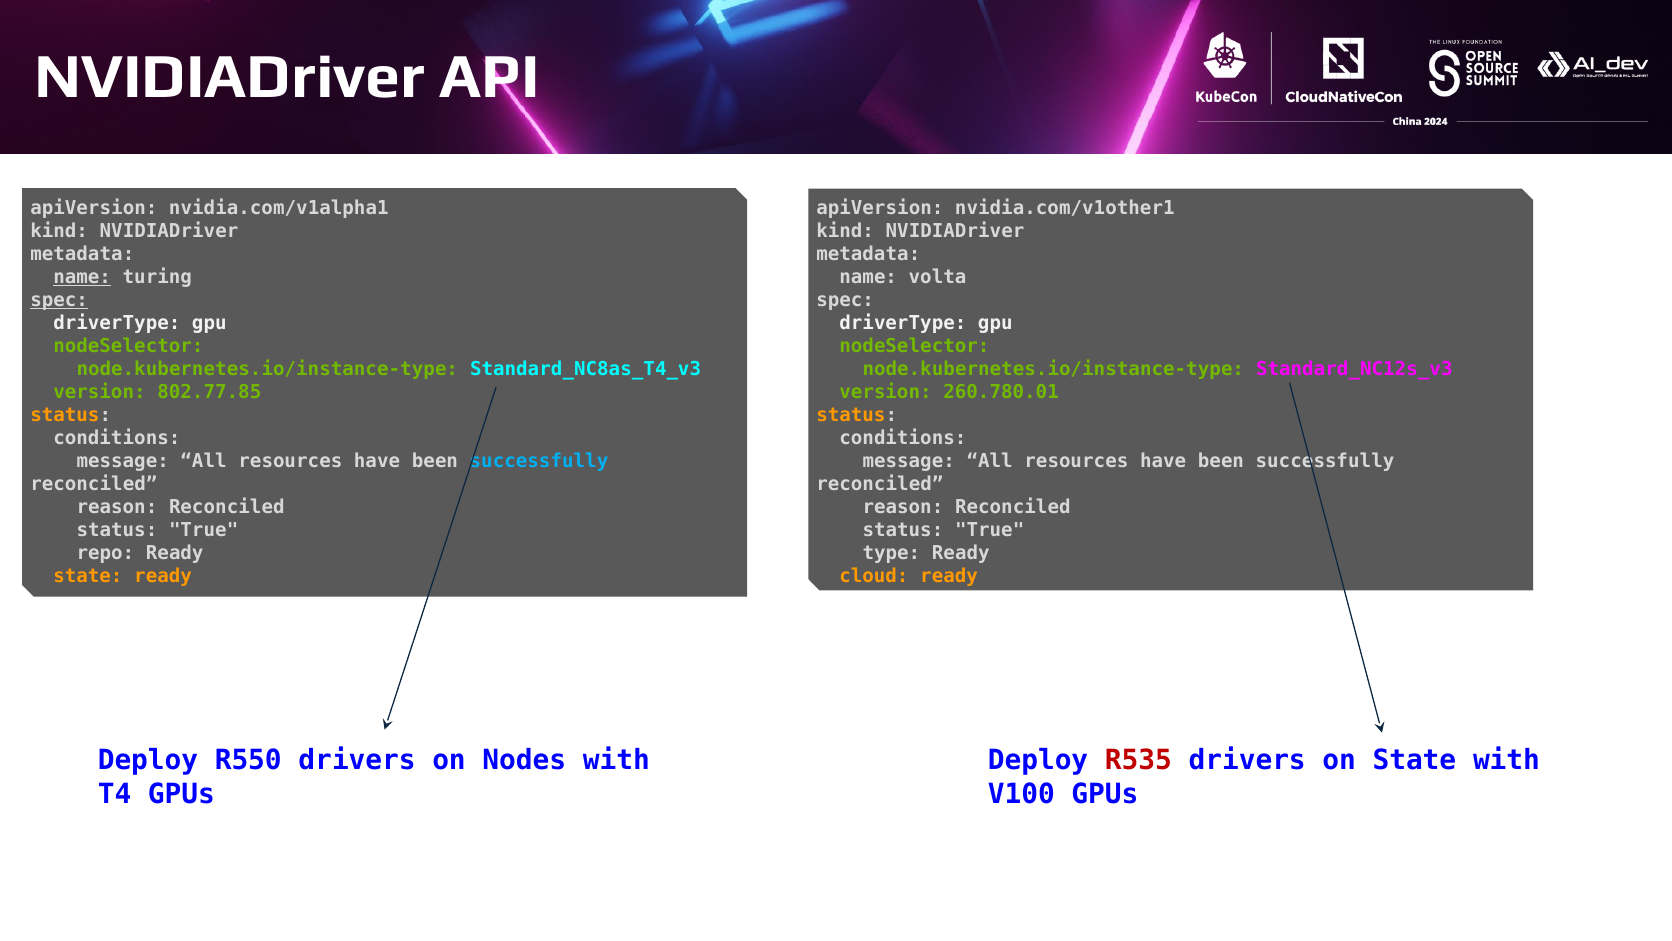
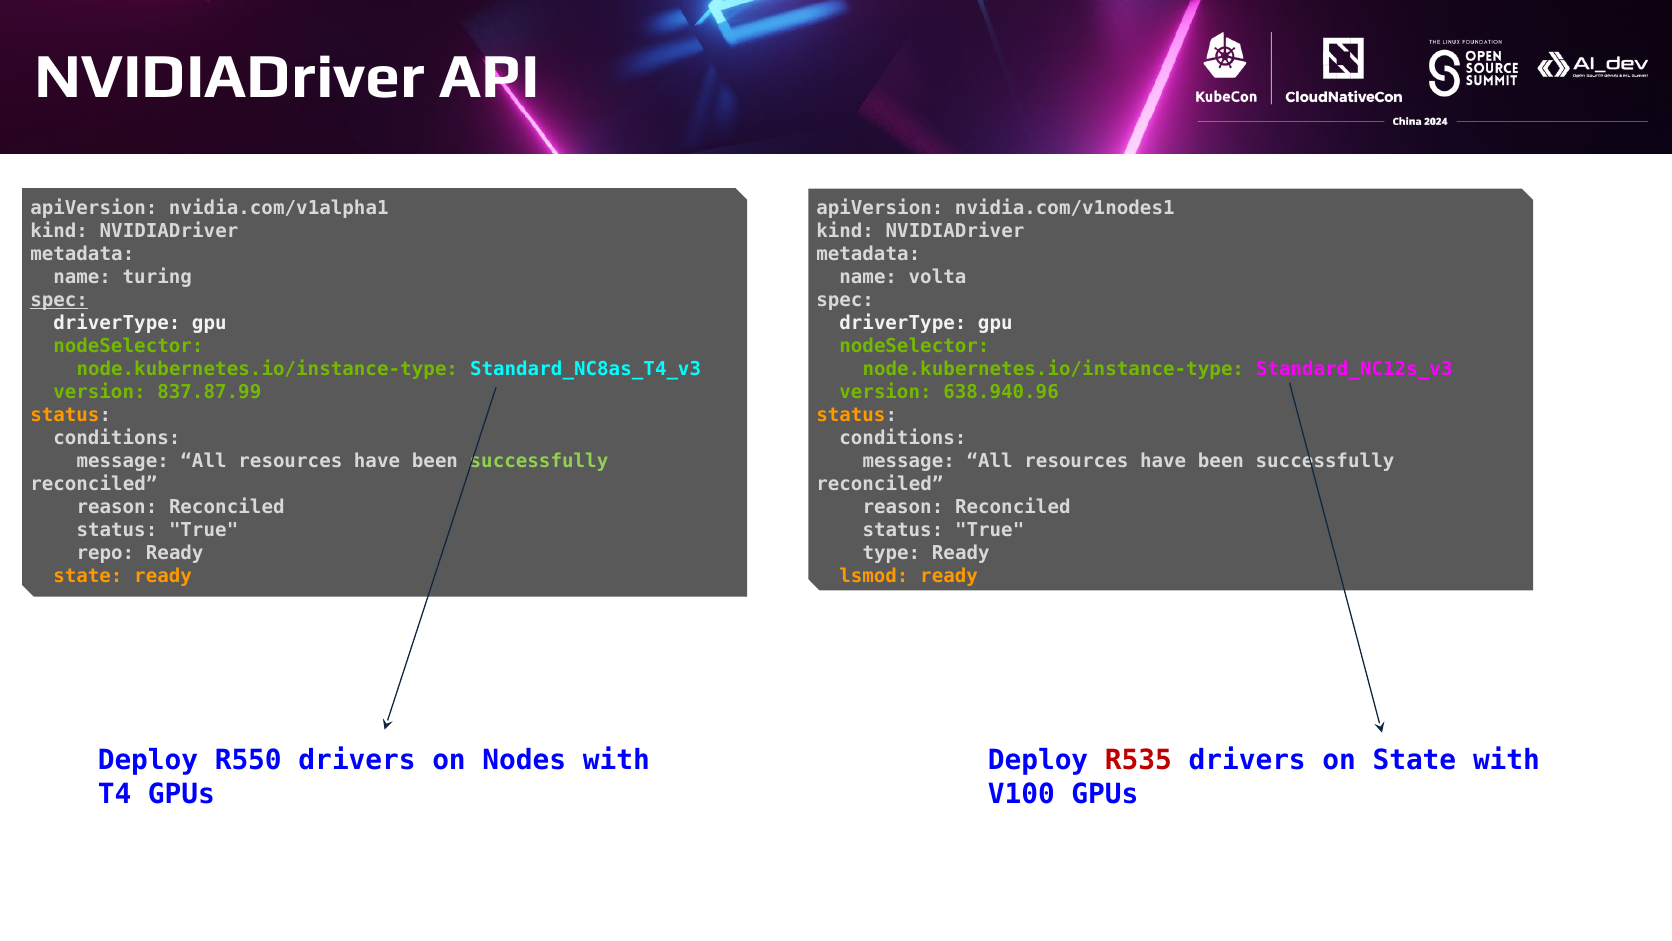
nvidia.com/v1other1: nvidia.com/v1other1 -> nvidia.com/v1nodes1
name at (82, 277) underline: present -> none
802.77.85: 802.77.85 -> 837.87.99
260.780.01: 260.780.01 -> 638.940.96
successfully at (539, 461) colour: light blue -> light green
cloud: cloud -> lsmod
